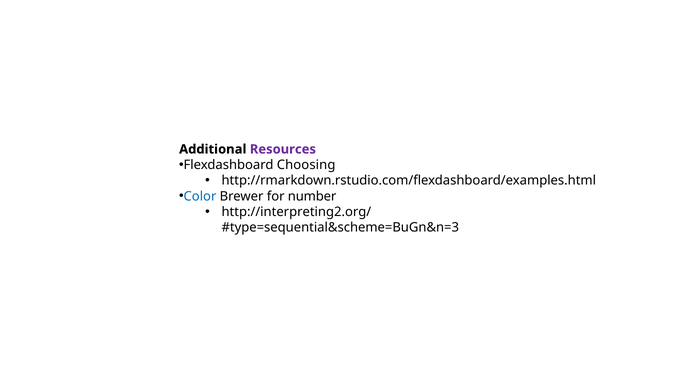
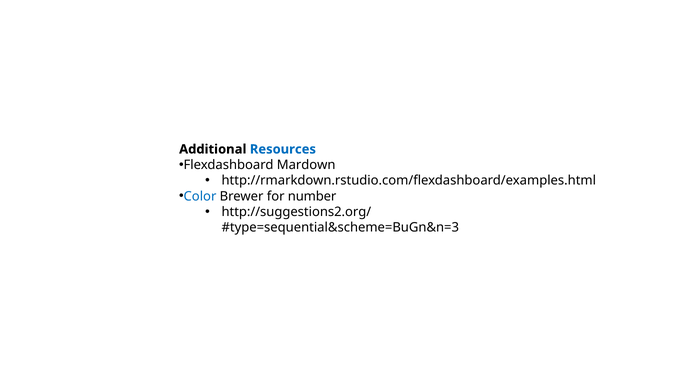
Resources colour: purple -> blue
Choosing: Choosing -> Mardown
http://interpreting2.org/: http://interpreting2.org/ -> http://suggestions2.org/
